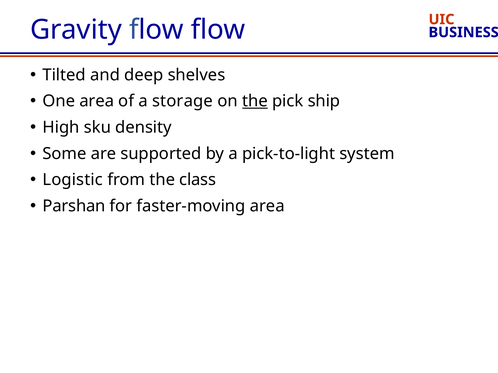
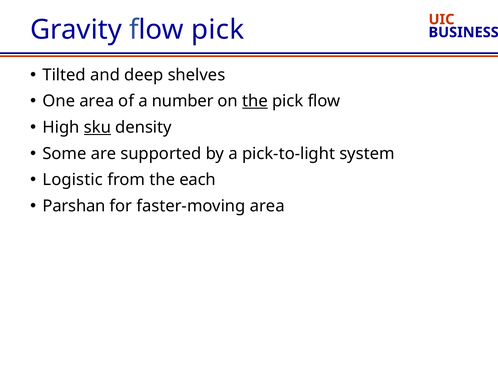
flow flow: flow -> pick
storage: storage -> number
pick ship: ship -> flow
sku underline: none -> present
class: class -> each
